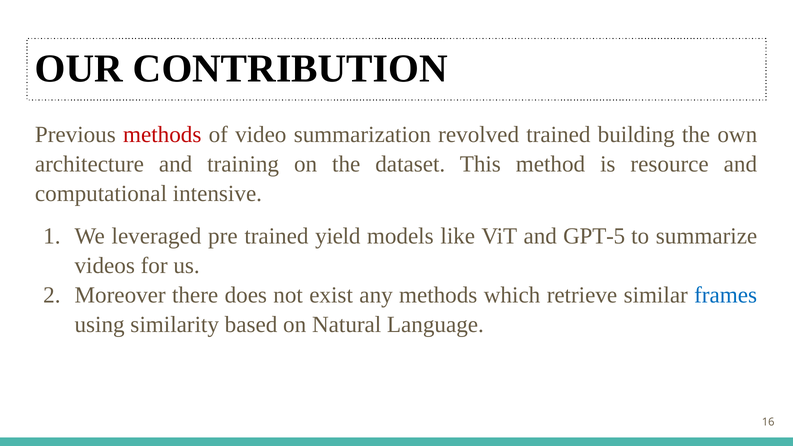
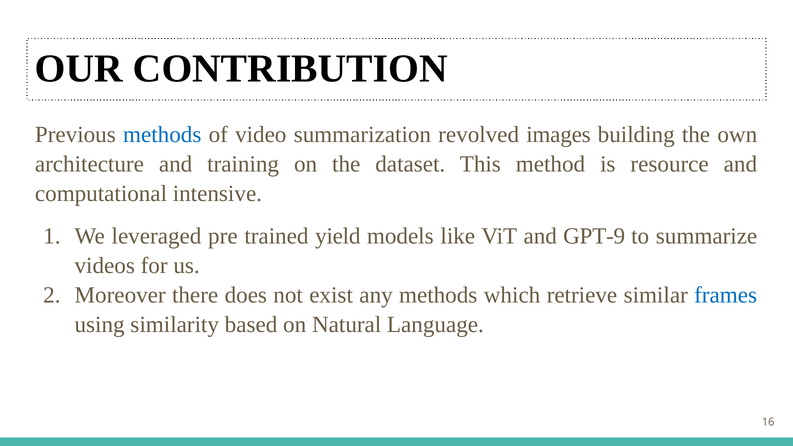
methods at (162, 135) colour: red -> blue
revolved trained: trained -> images
GPT-5: GPT-5 -> GPT-9
